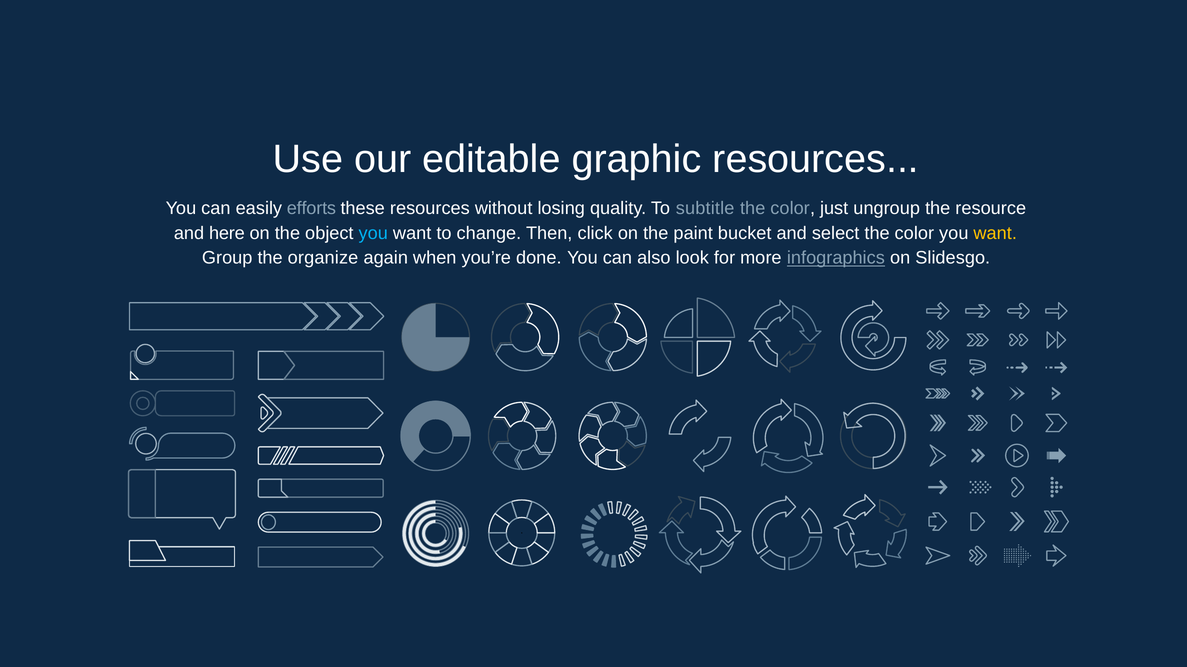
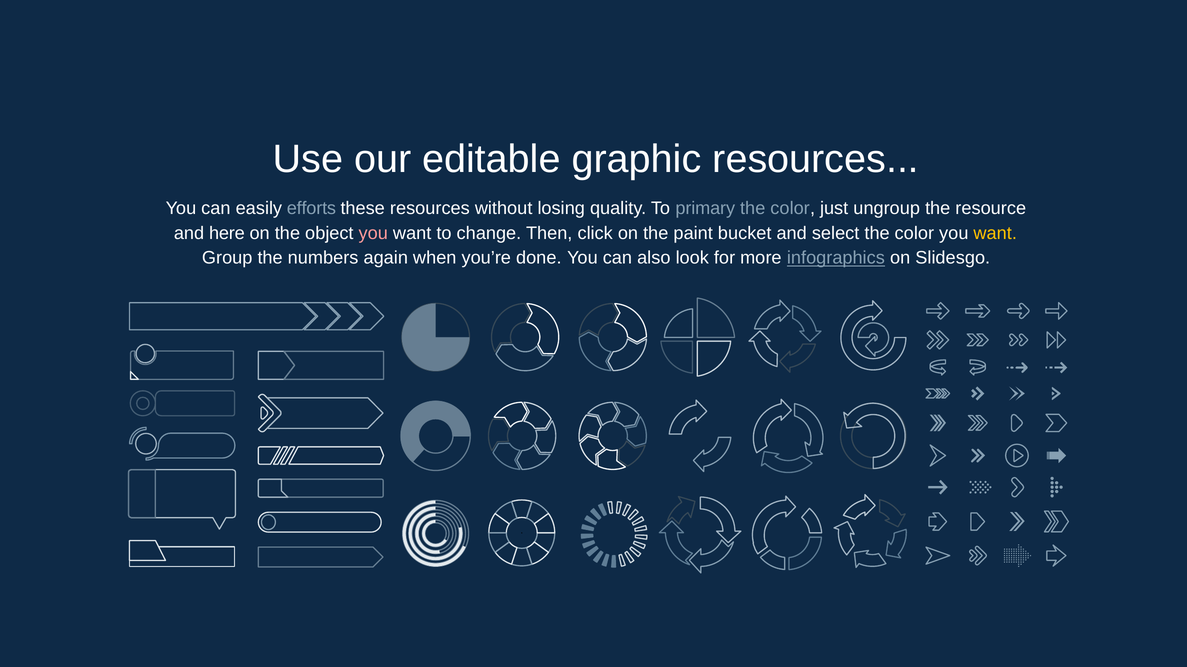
subtitle: subtitle -> primary
you at (373, 233) colour: light blue -> pink
organize: organize -> numbers
